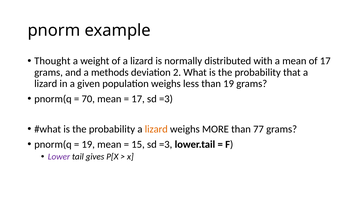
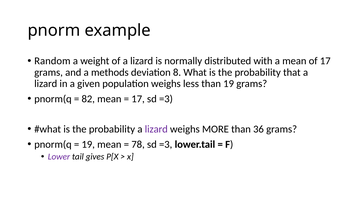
Thought: Thought -> Random
2: 2 -> 8
70: 70 -> 82
lizard at (156, 129) colour: orange -> purple
77: 77 -> 36
15: 15 -> 78
